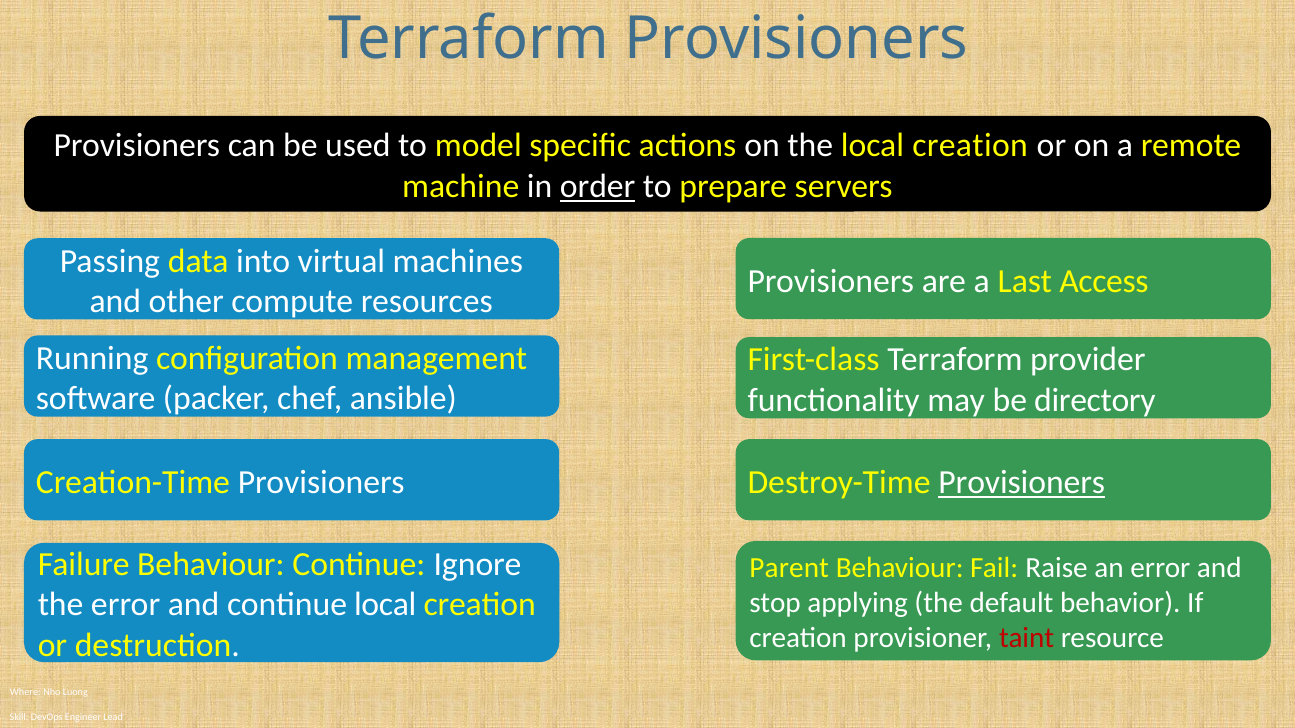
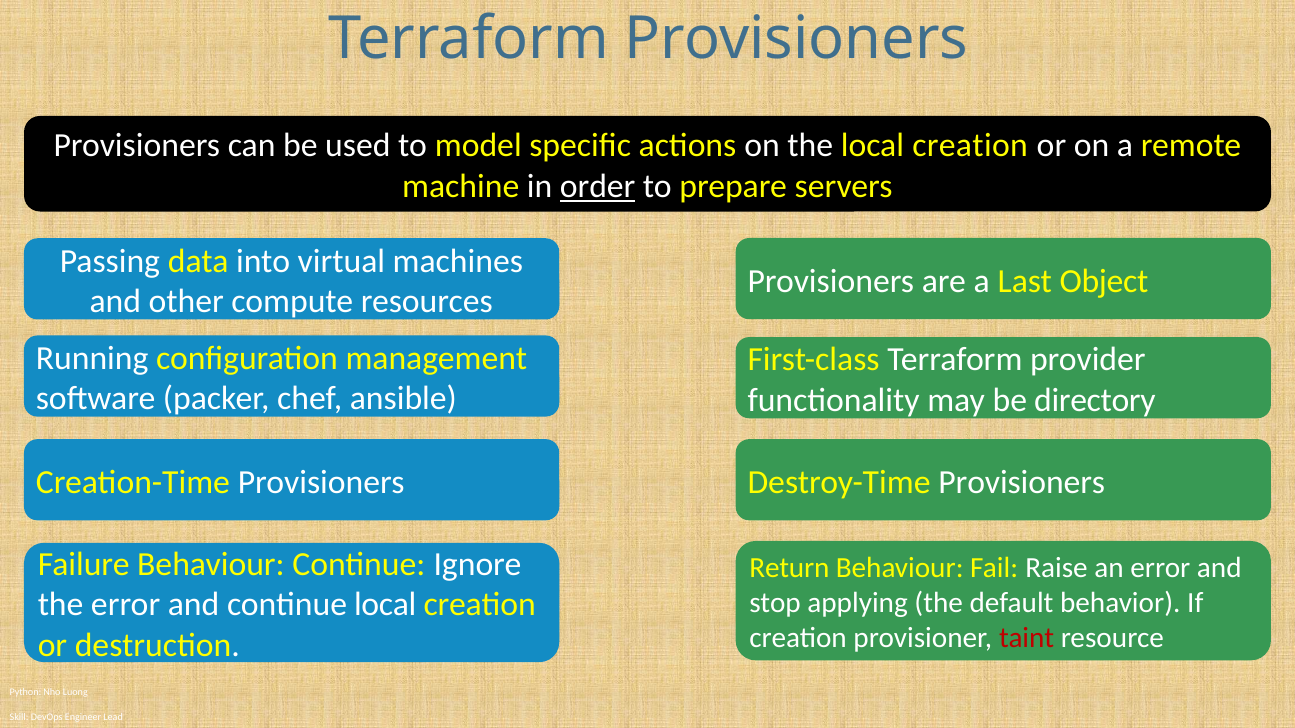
Access: Access -> Object
Provisioners at (1022, 482) underline: present -> none
Parent: Parent -> Return
Where: Where -> Python
